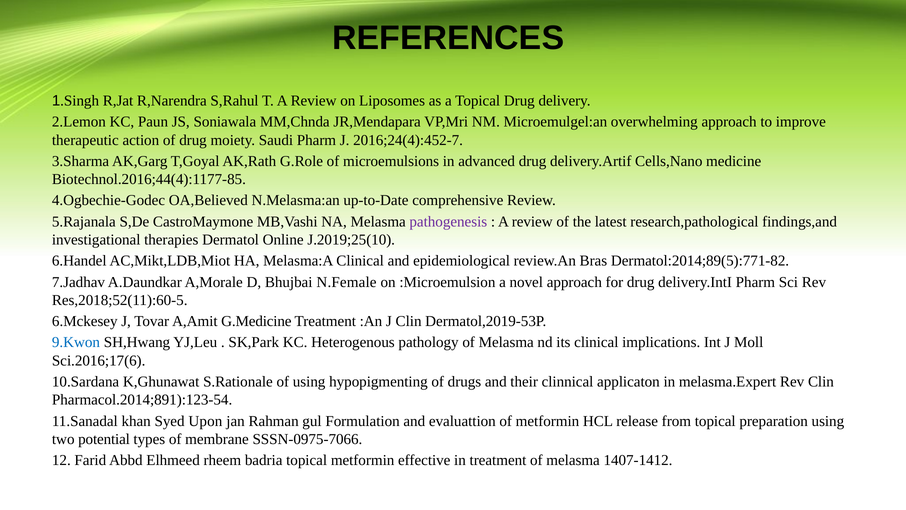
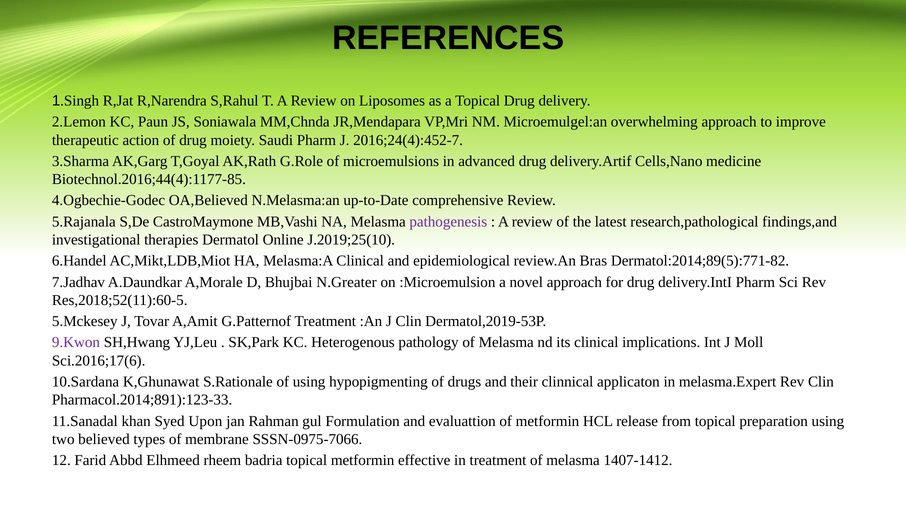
N.Female: N.Female -> N.Greater
6.Mckesey: 6.Mckesey -> 5.Mckesey
G.Medicine: G.Medicine -> G.Patternof
9.Kwon colour: blue -> purple
Pharmacol.2014;891):123-54: Pharmacol.2014;891):123-54 -> Pharmacol.2014;891):123-33
potential: potential -> believed
